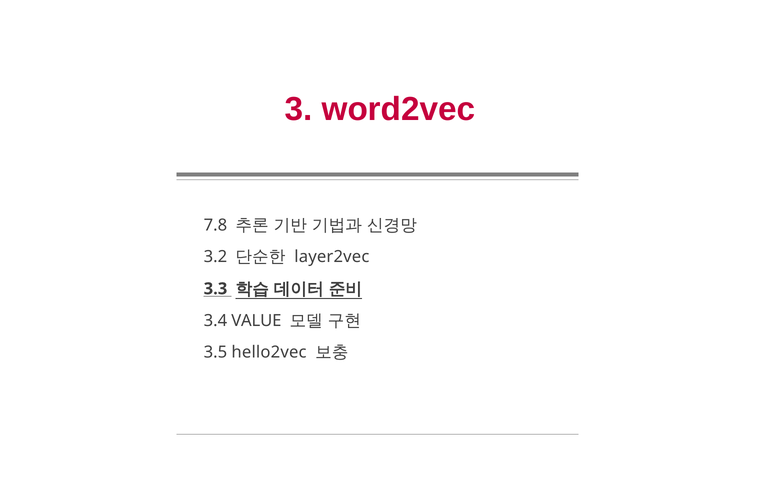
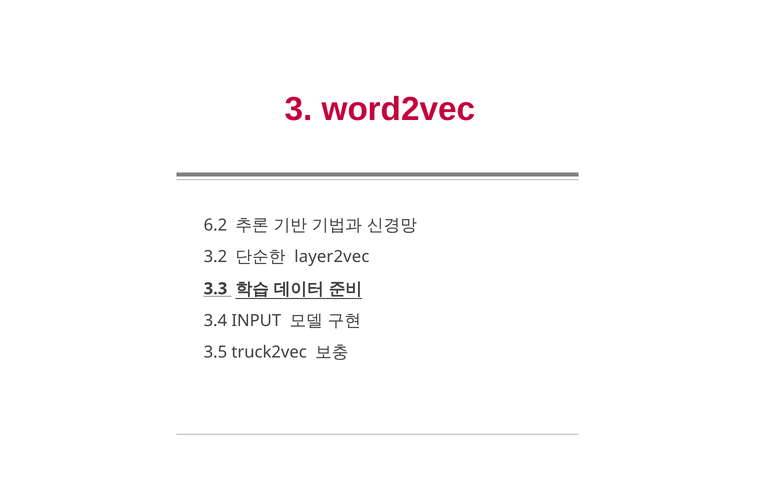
7.8: 7.8 -> 6.2
VALUE: VALUE -> INPUT
hello2vec: hello2vec -> truck2vec
